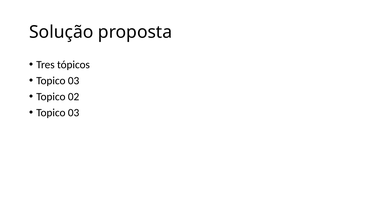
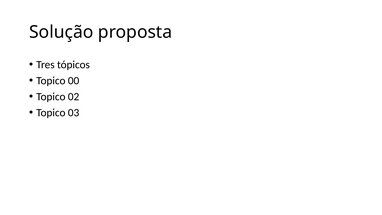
03 at (74, 81): 03 -> 00
